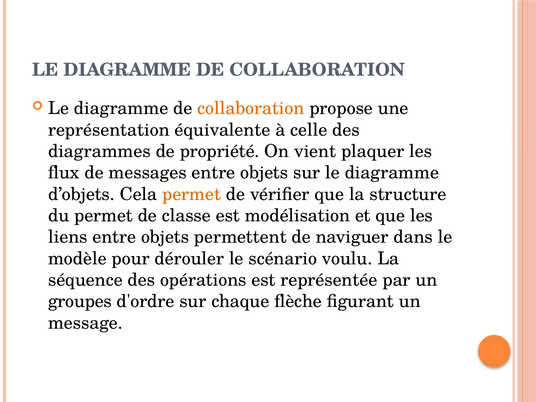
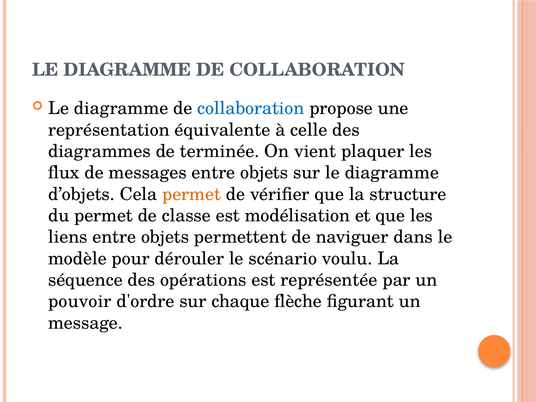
collaboration at (251, 108) colour: orange -> blue
propriété: propriété -> terminée
groupes: groupes -> pouvoir
